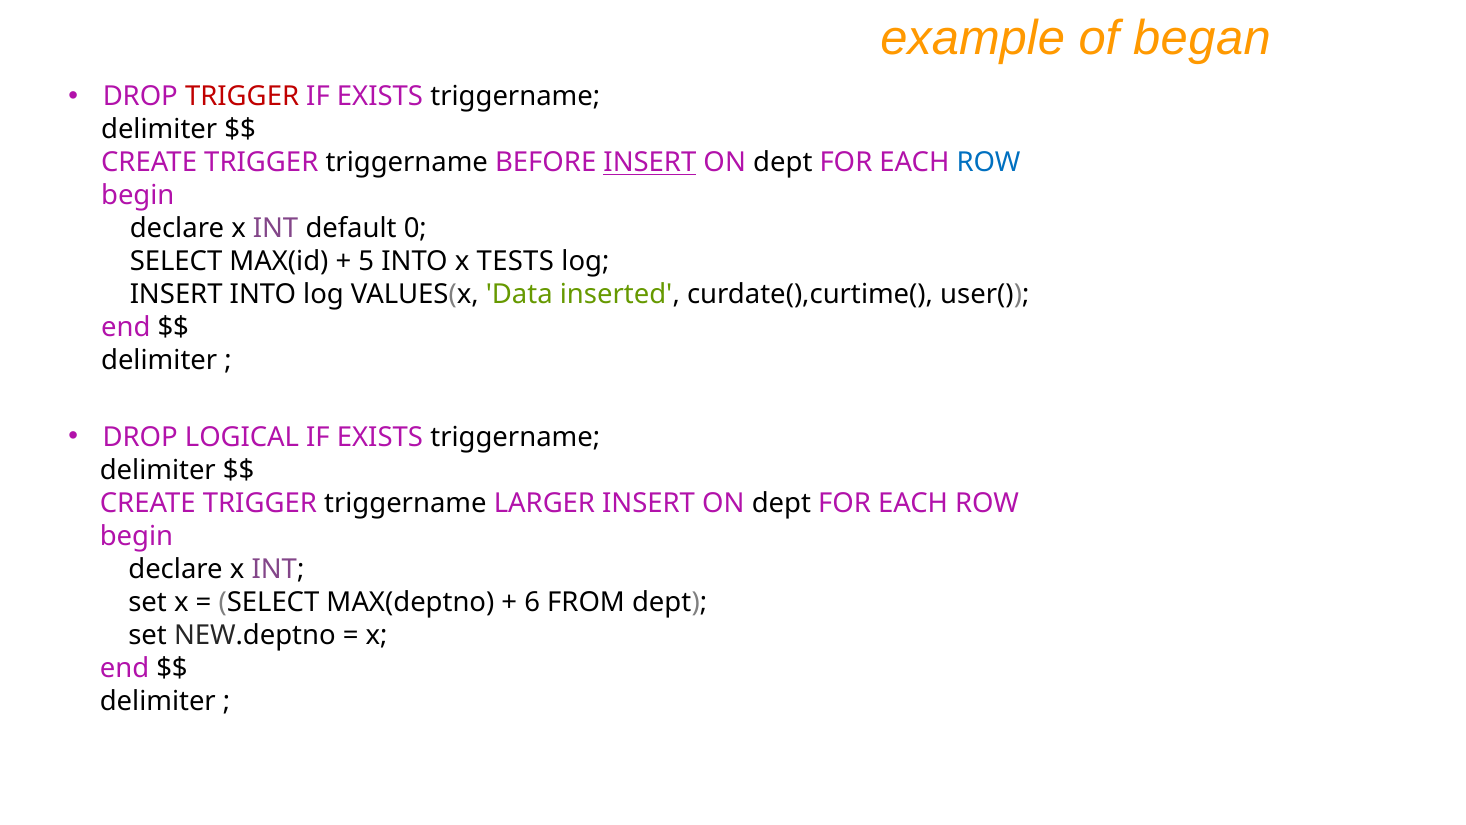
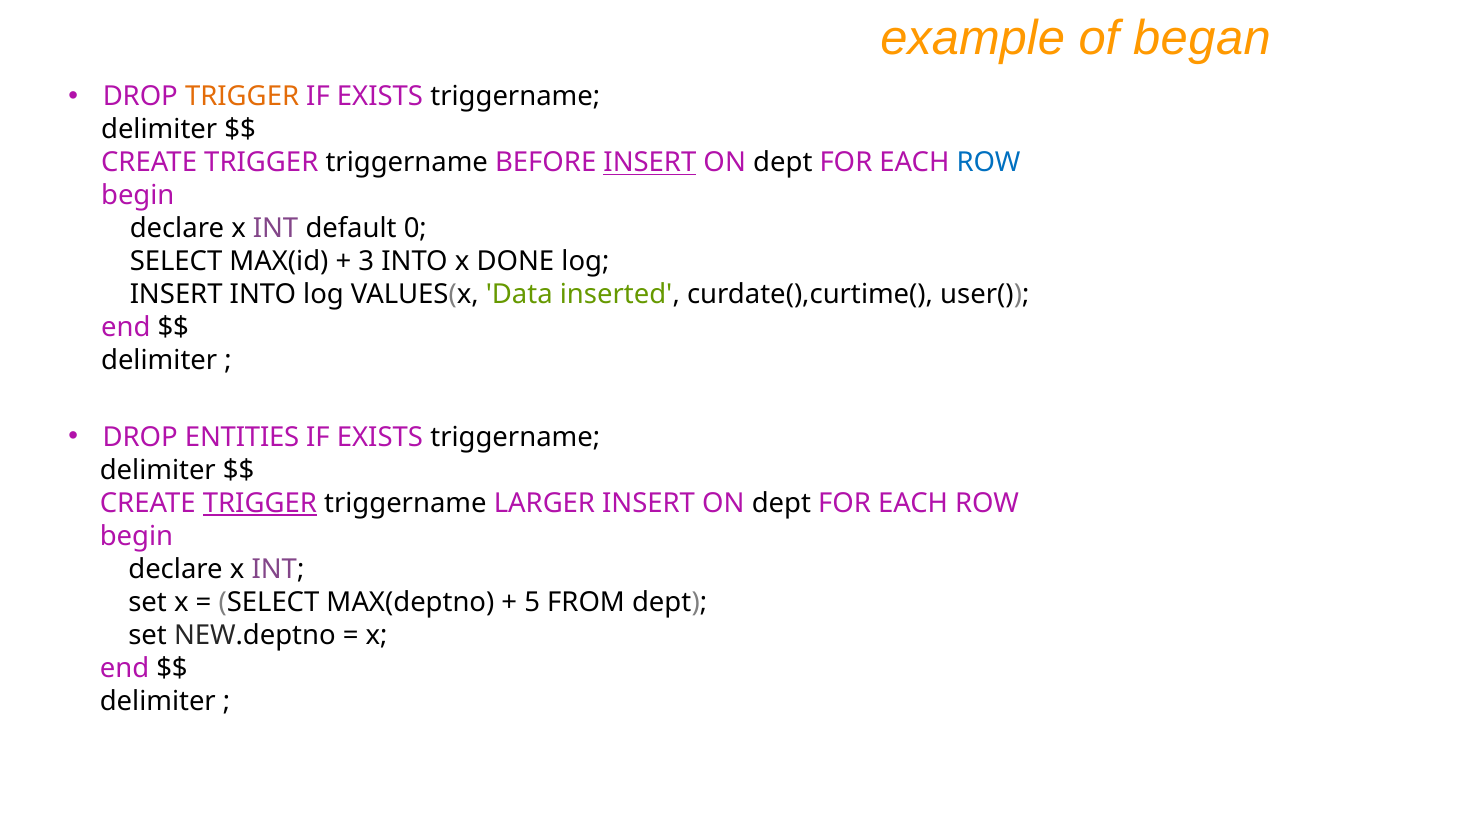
TRIGGER at (242, 97) colour: red -> orange
5: 5 -> 3
TESTS: TESTS -> DONE
LOGICAL: LOGICAL -> ENTITIES
TRIGGER at (260, 503) underline: none -> present
6: 6 -> 5
